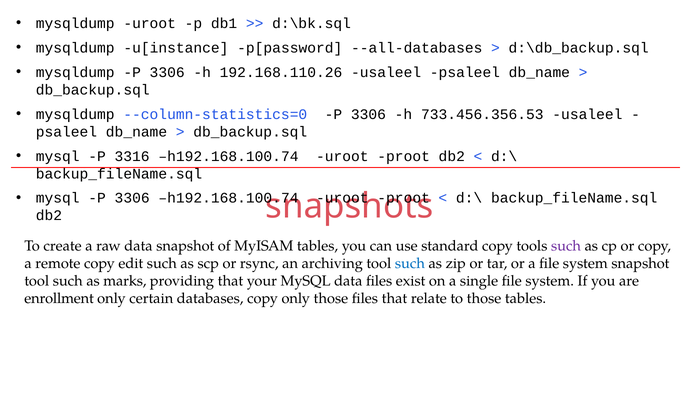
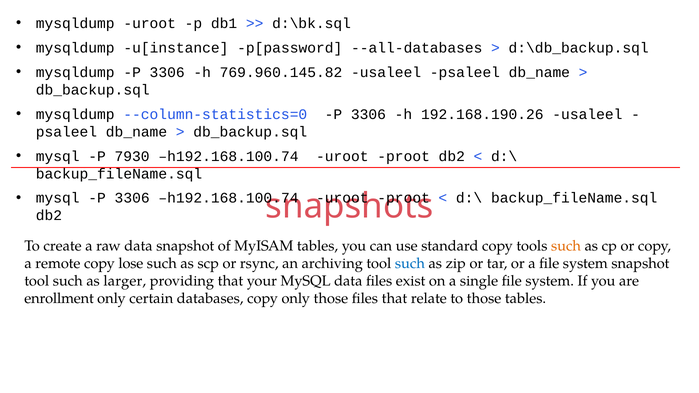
192.168.110.26: 192.168.110.26 -> 769.960.145.82
733.456.356.53: 733.456.356.53 -> 192.168.190.26
3316: 3316 -> 7930
such at (566, 246) colour: purple -> orange
edit: edit -> lose
marks: marks -> larger
